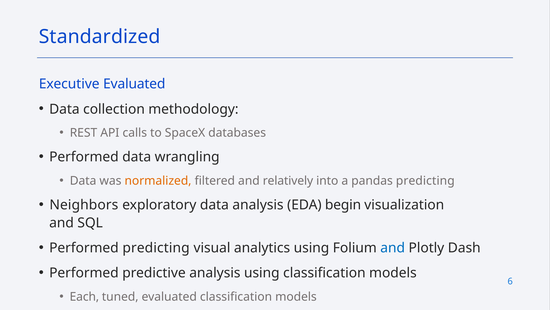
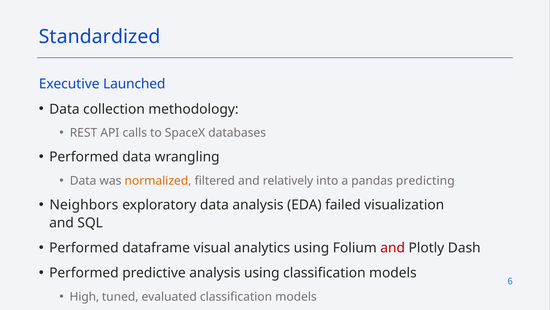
Executive Evaluated: Evaluated -> Launched
begin: begin -> failed
Performed predicting: predicting -> dataframe
and at (393, 247) colour: blue -> red
Each: Each -> High
